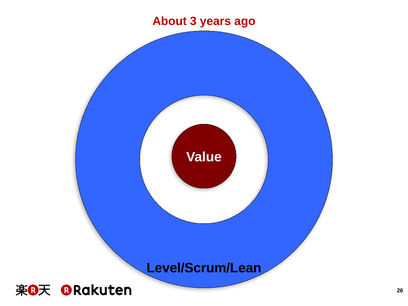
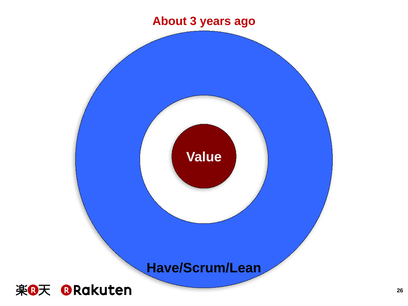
Level/Scrum/Lean: Level/Scrum/Lean -> Have/Scrum/Lean
